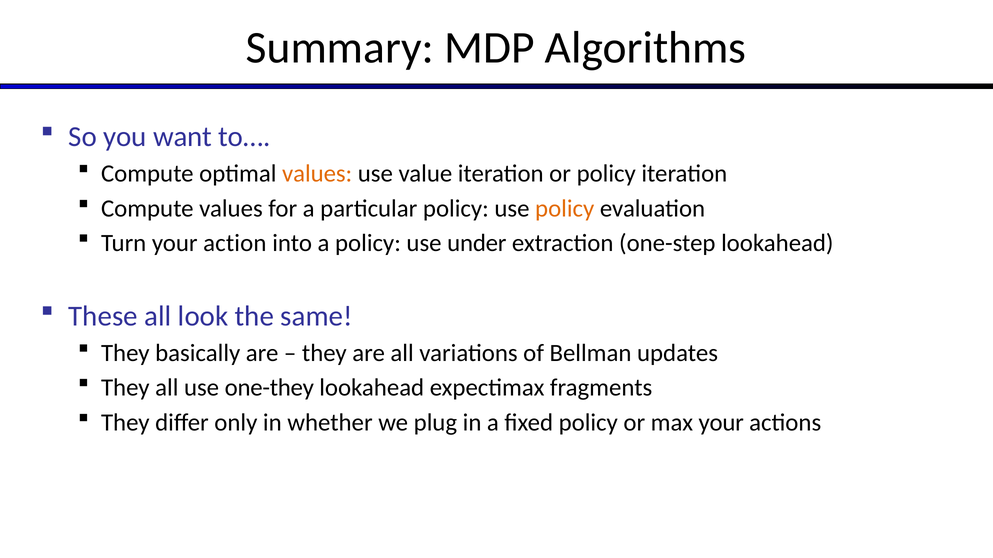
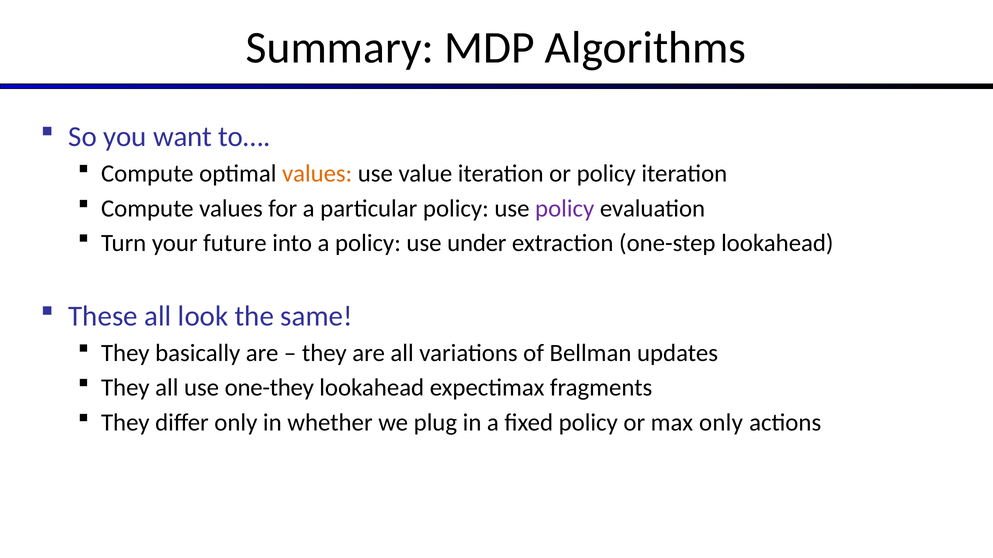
policy at (565, 209) colour: orange -> purple
action: action -> future
max your: your -> only
